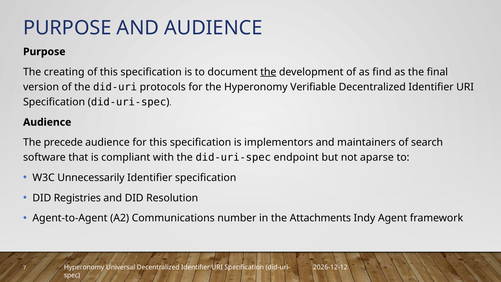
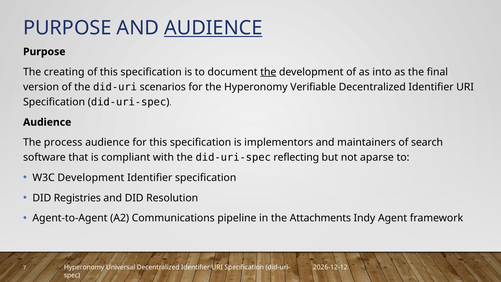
AUDIENCE at (213, 28) underline: none -> present
find: find -> into
protocols: protocols -> scenarios
precede: precede -> process
endpoint: endpoint -> reflecting
W3C Unnecessarily: Unnecessarily -> Development
number: number -> pipeline
